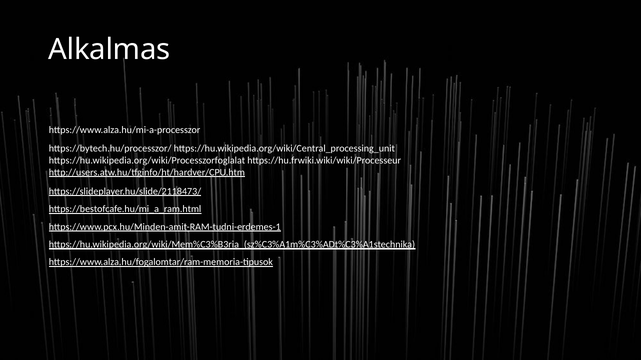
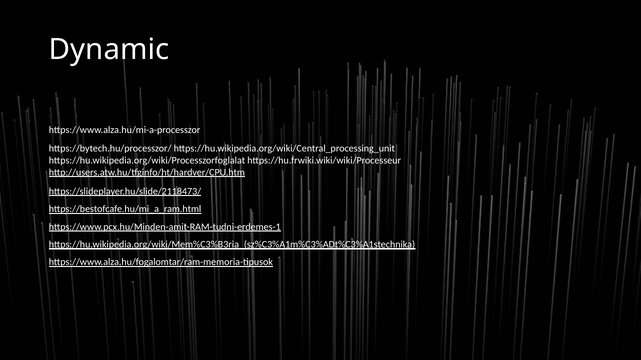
Alkalmas: Alkalmas -> Dynamic
